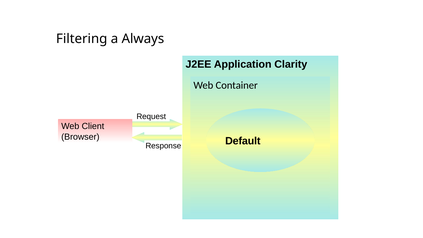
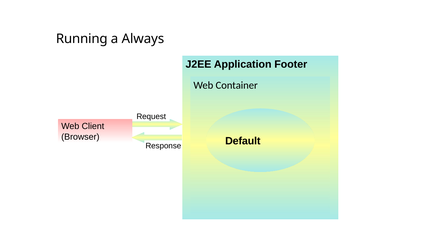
Filtering: Filtering -> Running
Clarity: Clarity -> Footer
